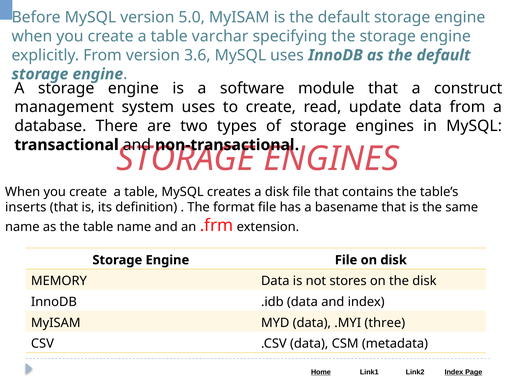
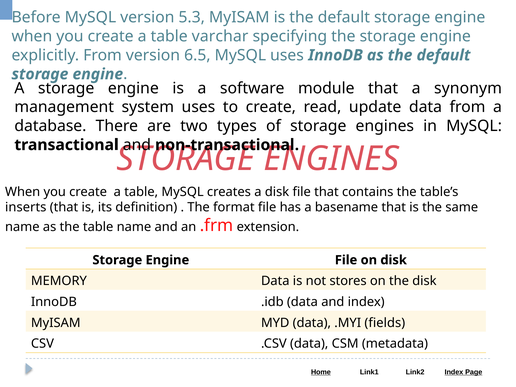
5.0: 5.0 -> 5.3
3.6: 3.6 -> 6.5
construct: construct -> synonym
three: three -> fields
